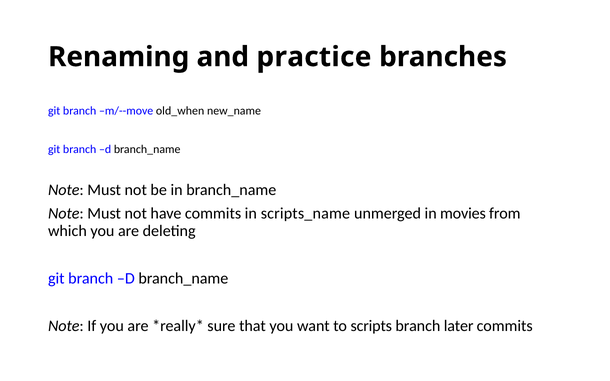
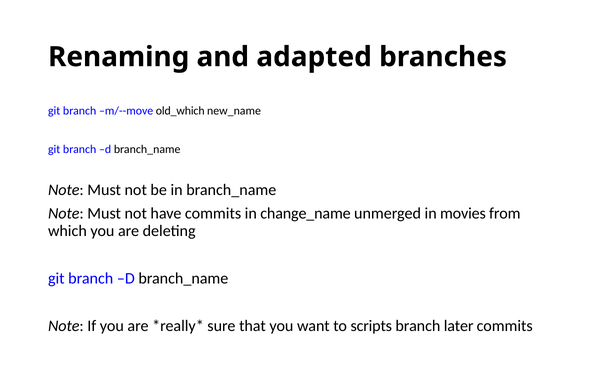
practice: practice -> adapted
old_when: old_when -> old_which
scripts_name: scripts_name -> change_name
